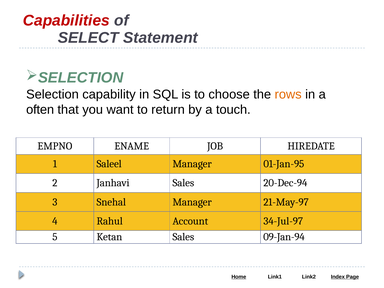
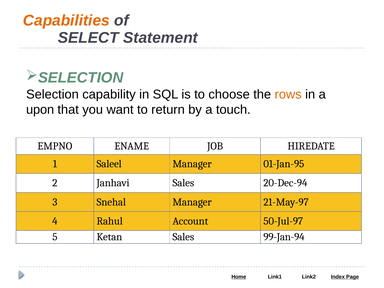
Capabilities colour: red -> orange
often: often -> upon
34-Jul-97: 34-Jul-97 -> 50-Jul-97
09-Jan-94: 09-Jan-94 -> 99-Jan-94
